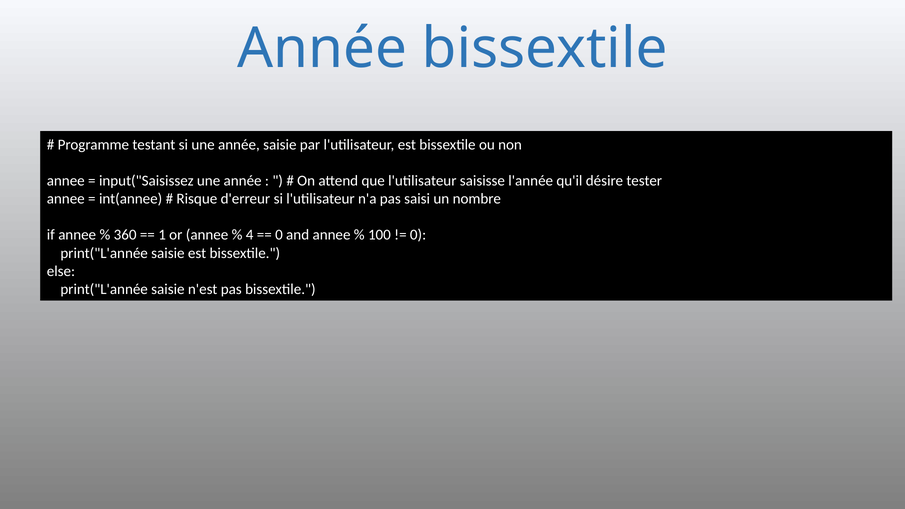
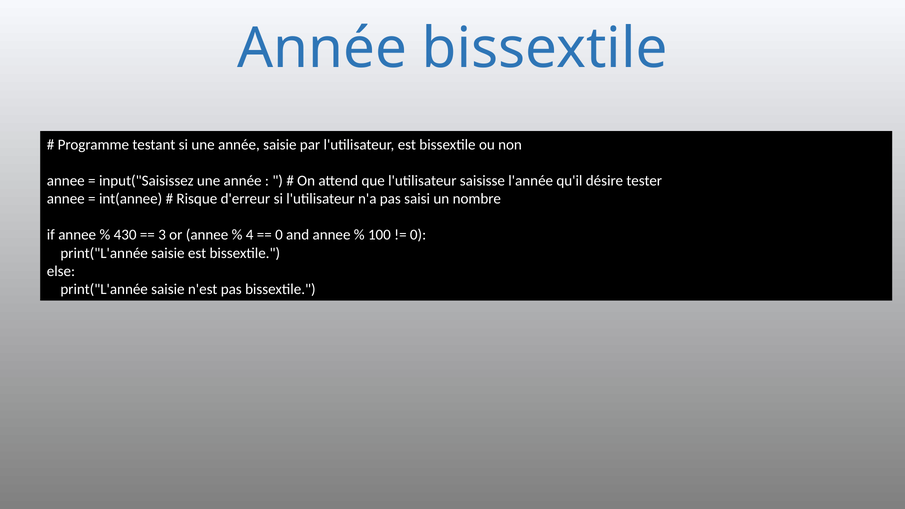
360: 360 -> 430
1: 1 -> 3
